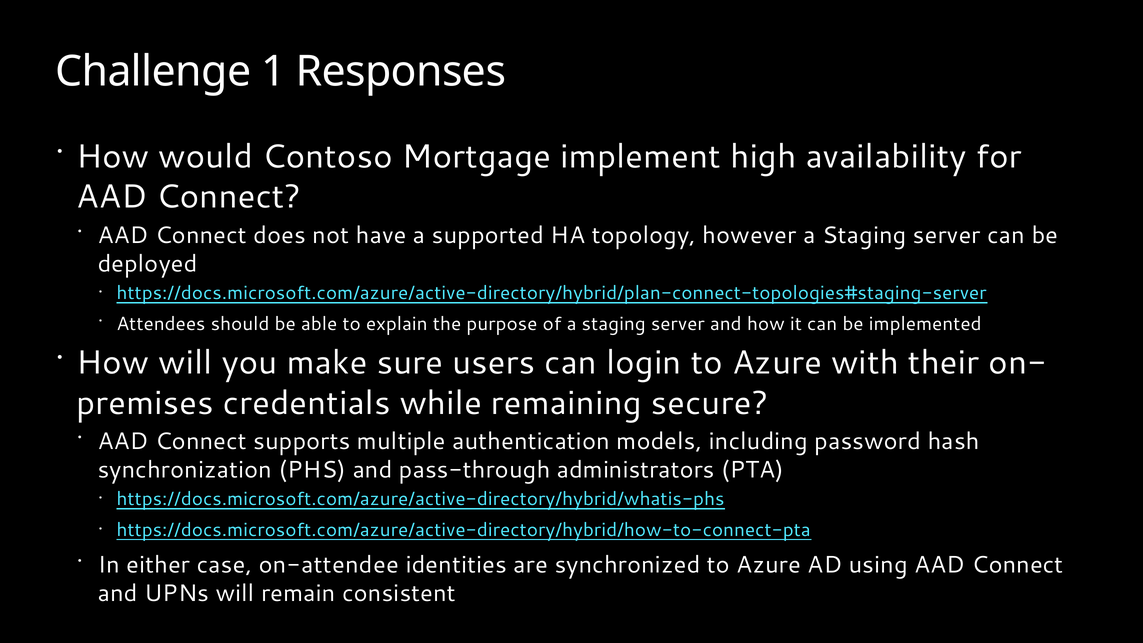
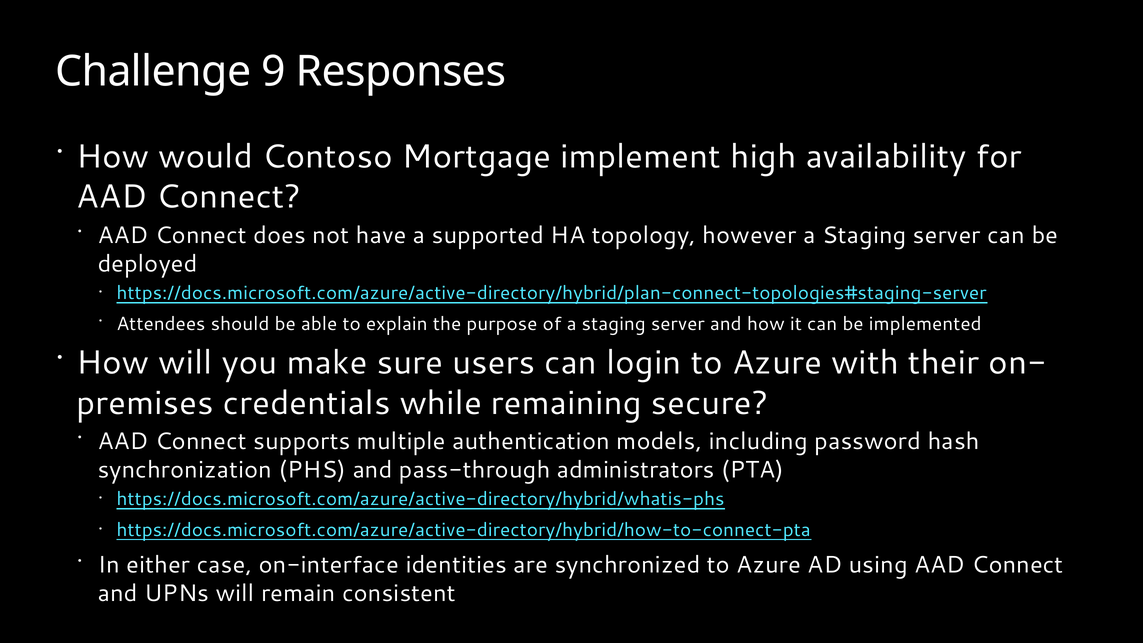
1: 1 -> 9
on-attendee: on-attendee -> on-interface
